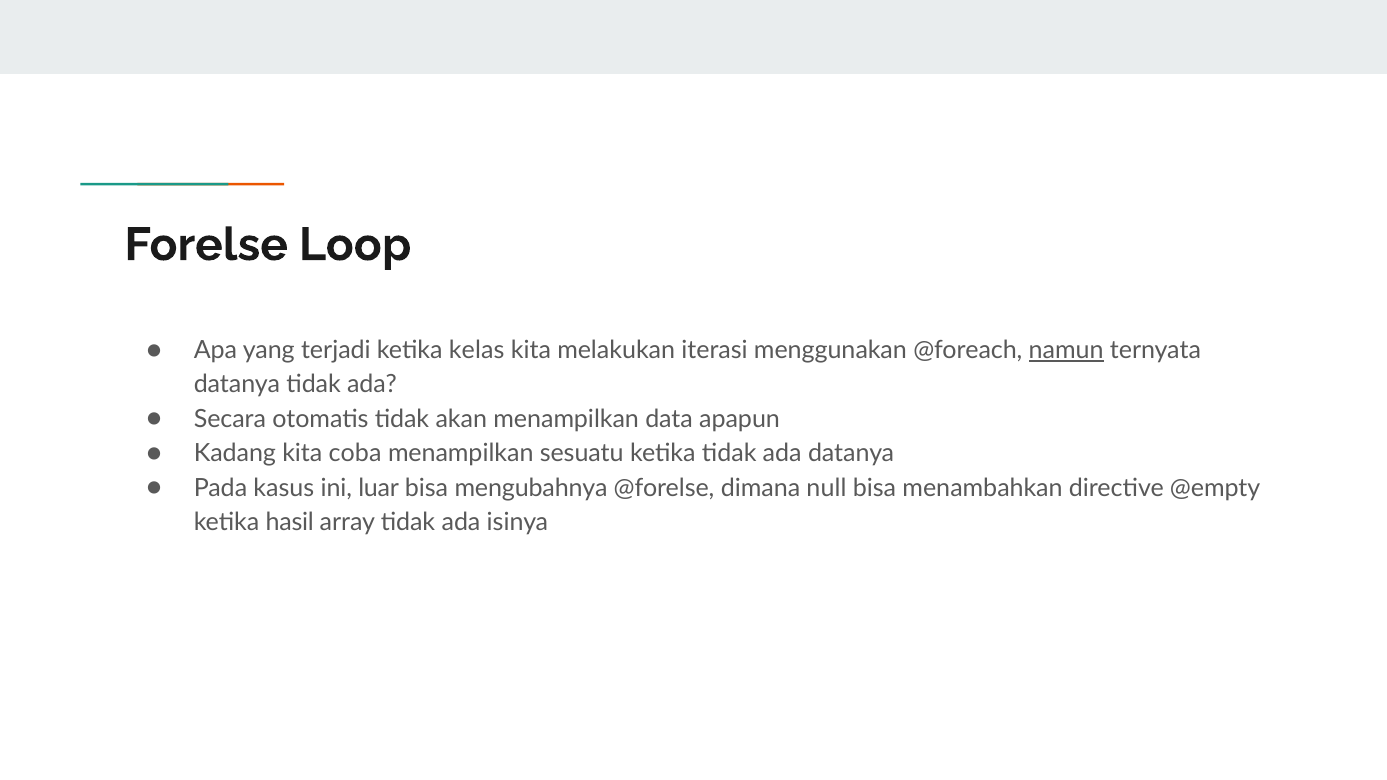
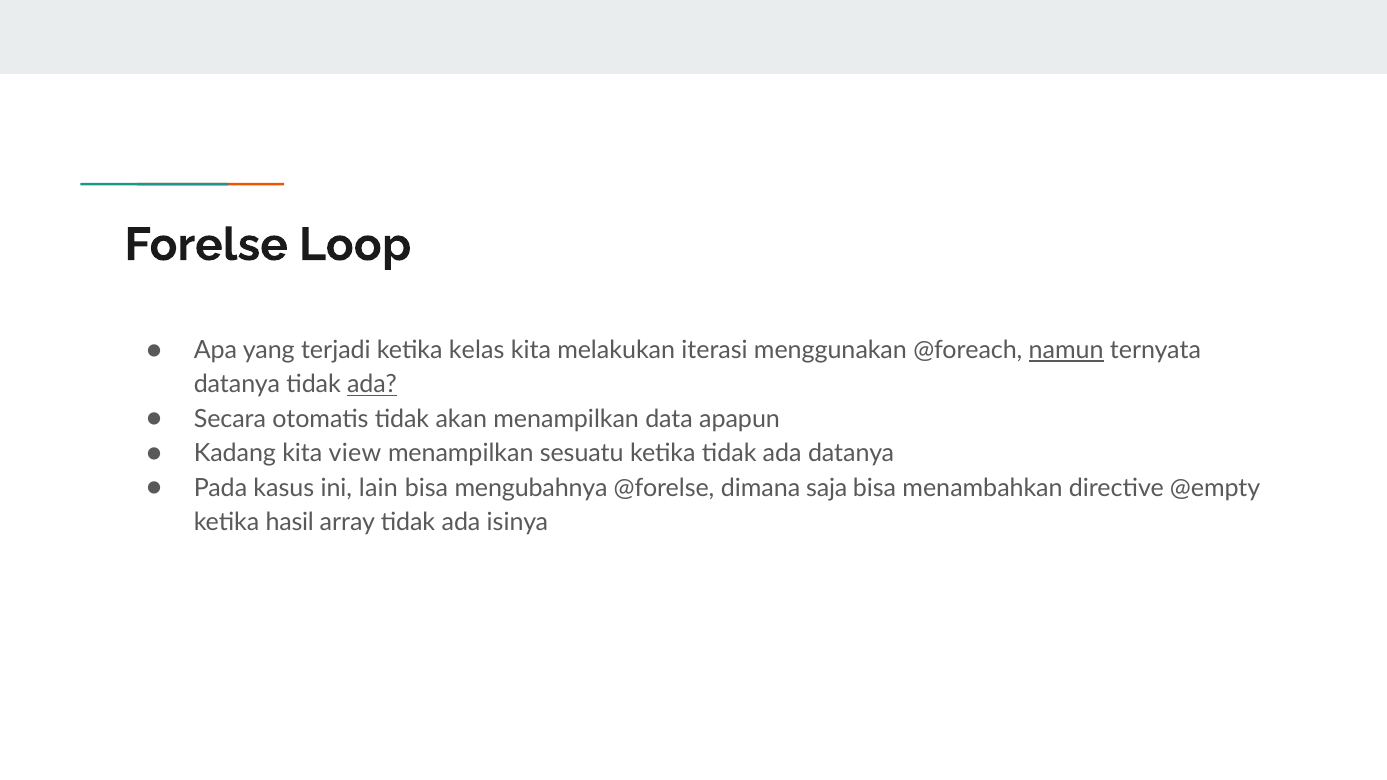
ada at (372, 385) underline: none -> present
coba: coba -> view
luar: luar -> lain
null: null -> saja
